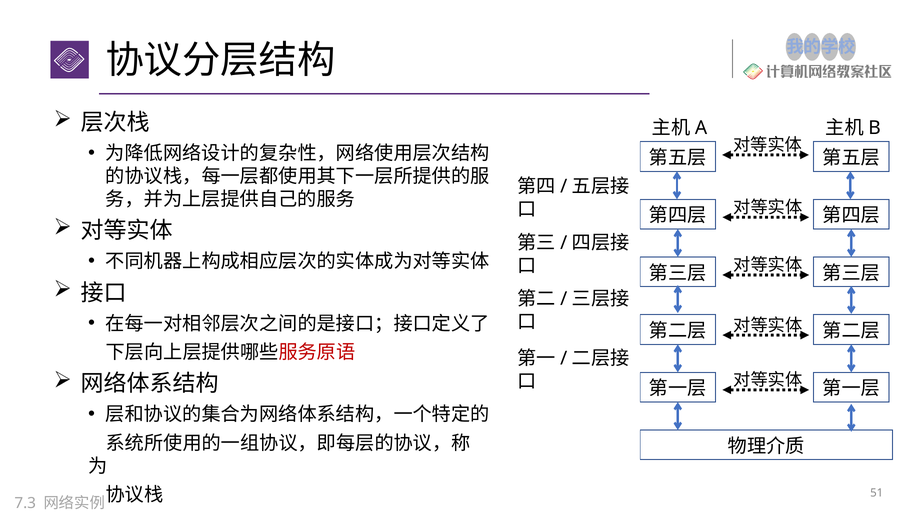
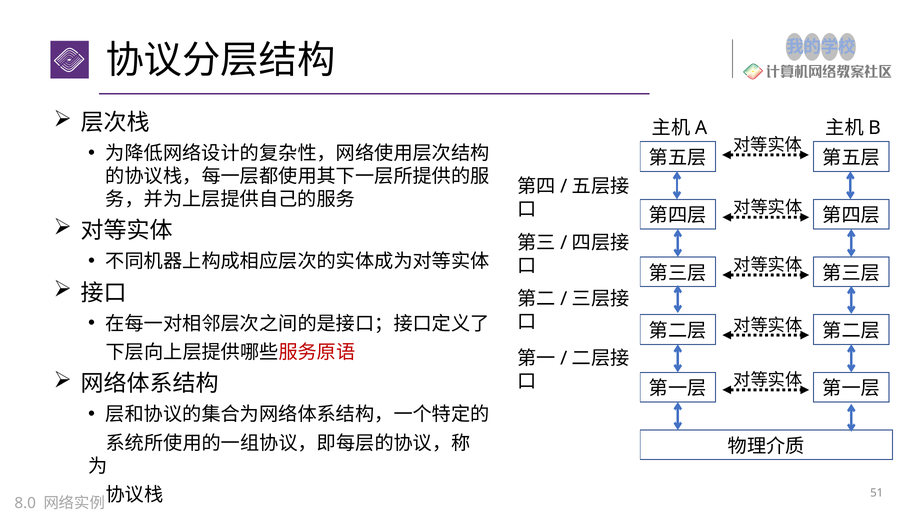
7.3: 7.3 -> 8.0
